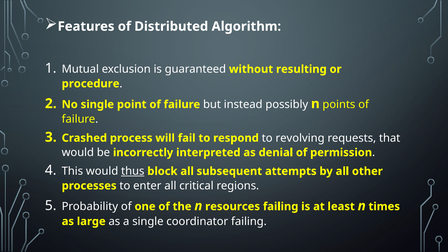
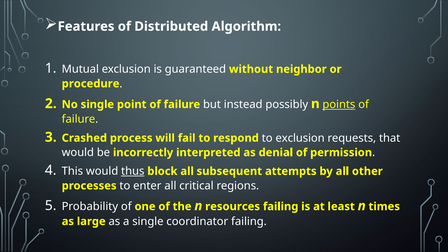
resulting: resulting -> neighbor
points underline: none -> present
to revolving: revolving -> exclusion
